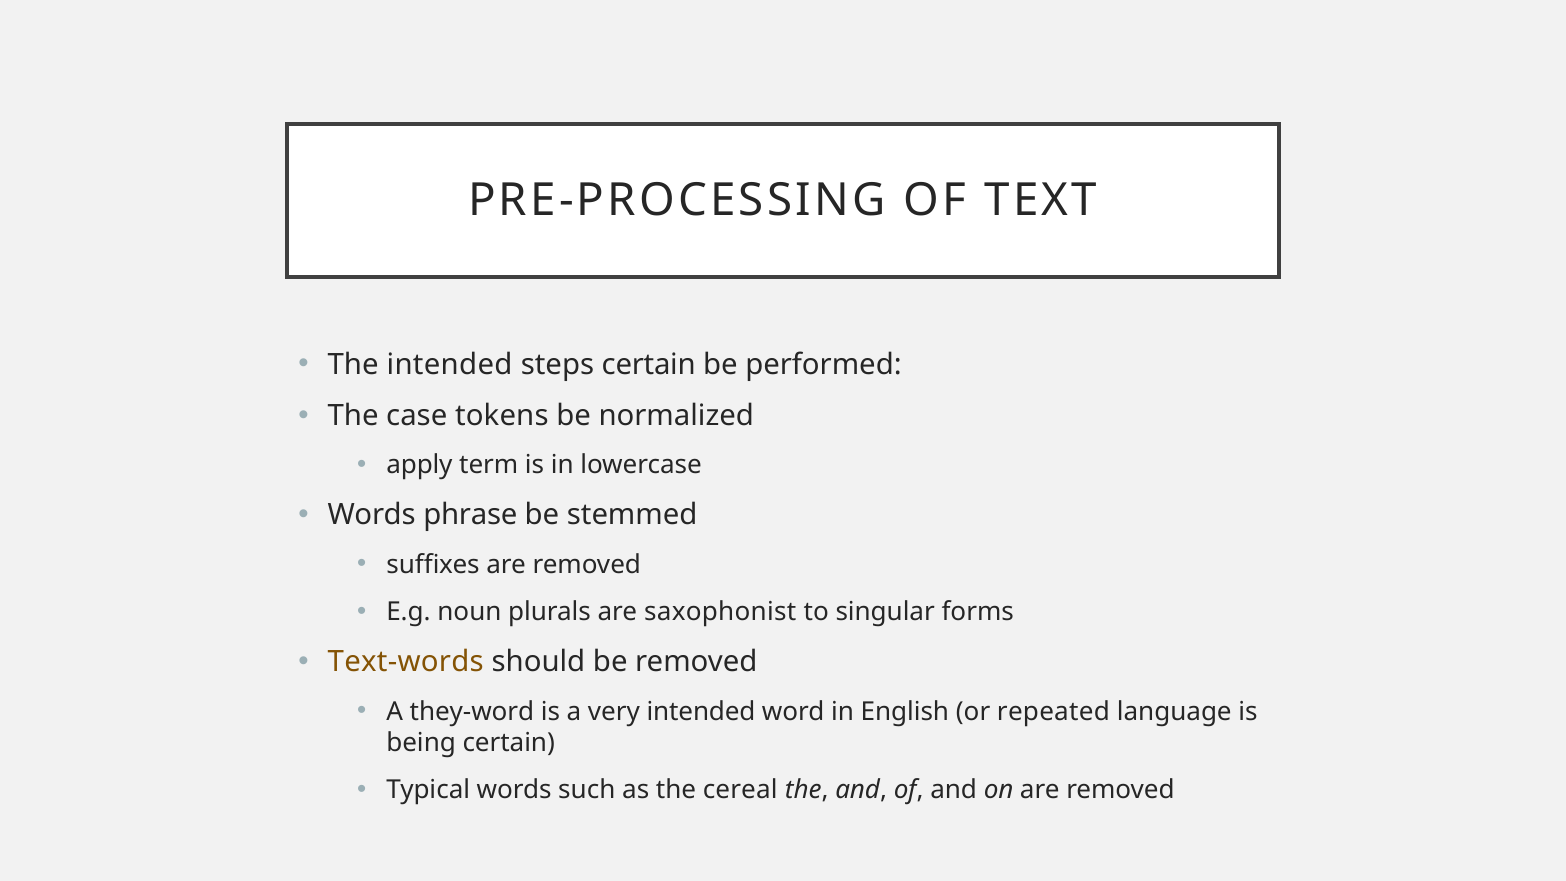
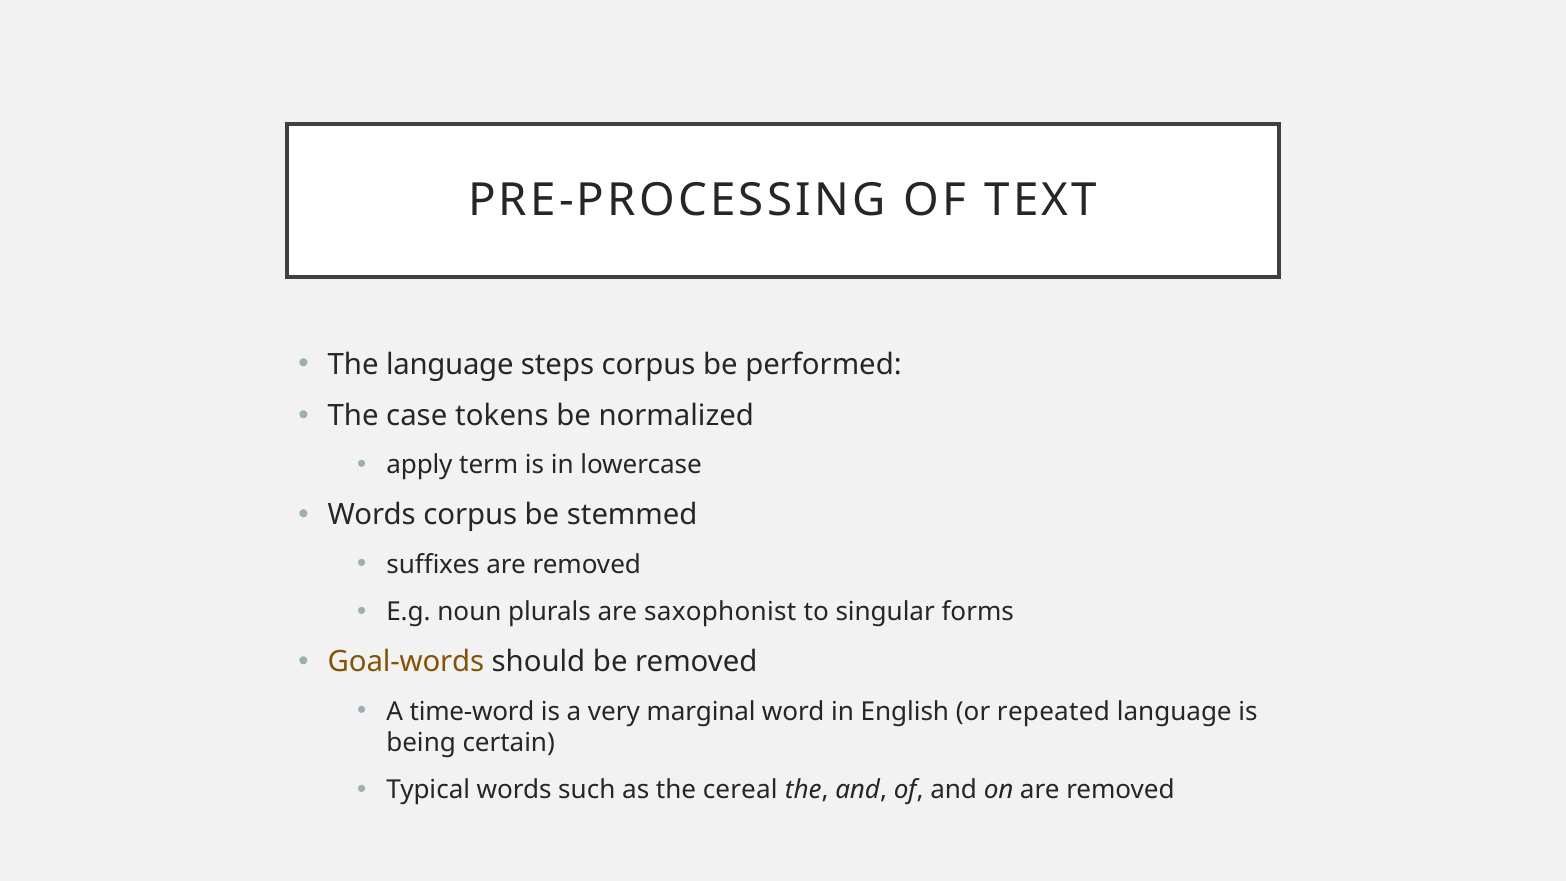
The intended: intended -> language
steps certain: certain -> corpus
Words phrase: phrase -> corpus
Text-words: Text-words -> Goal-words
they-word: they-word -> time-word
very intended: intended -> marginal
